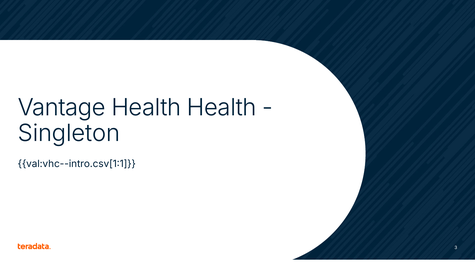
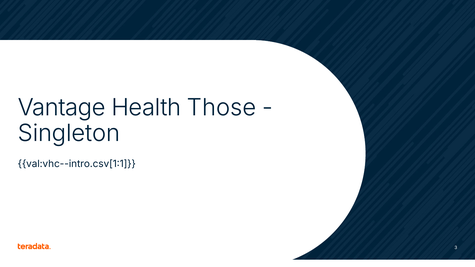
Health Health: Health -> Those
